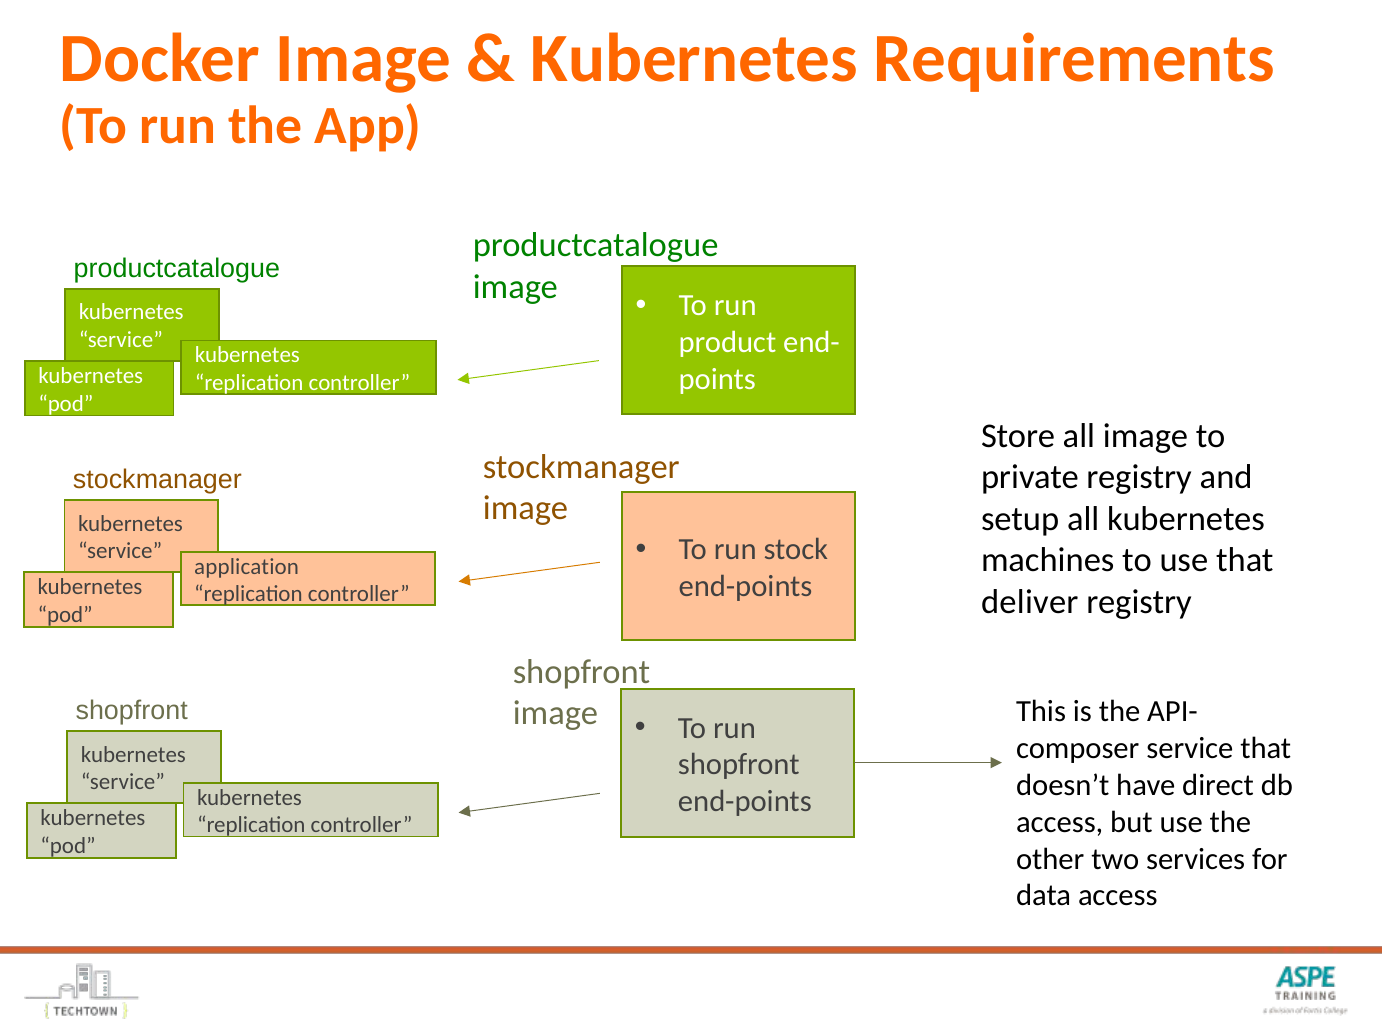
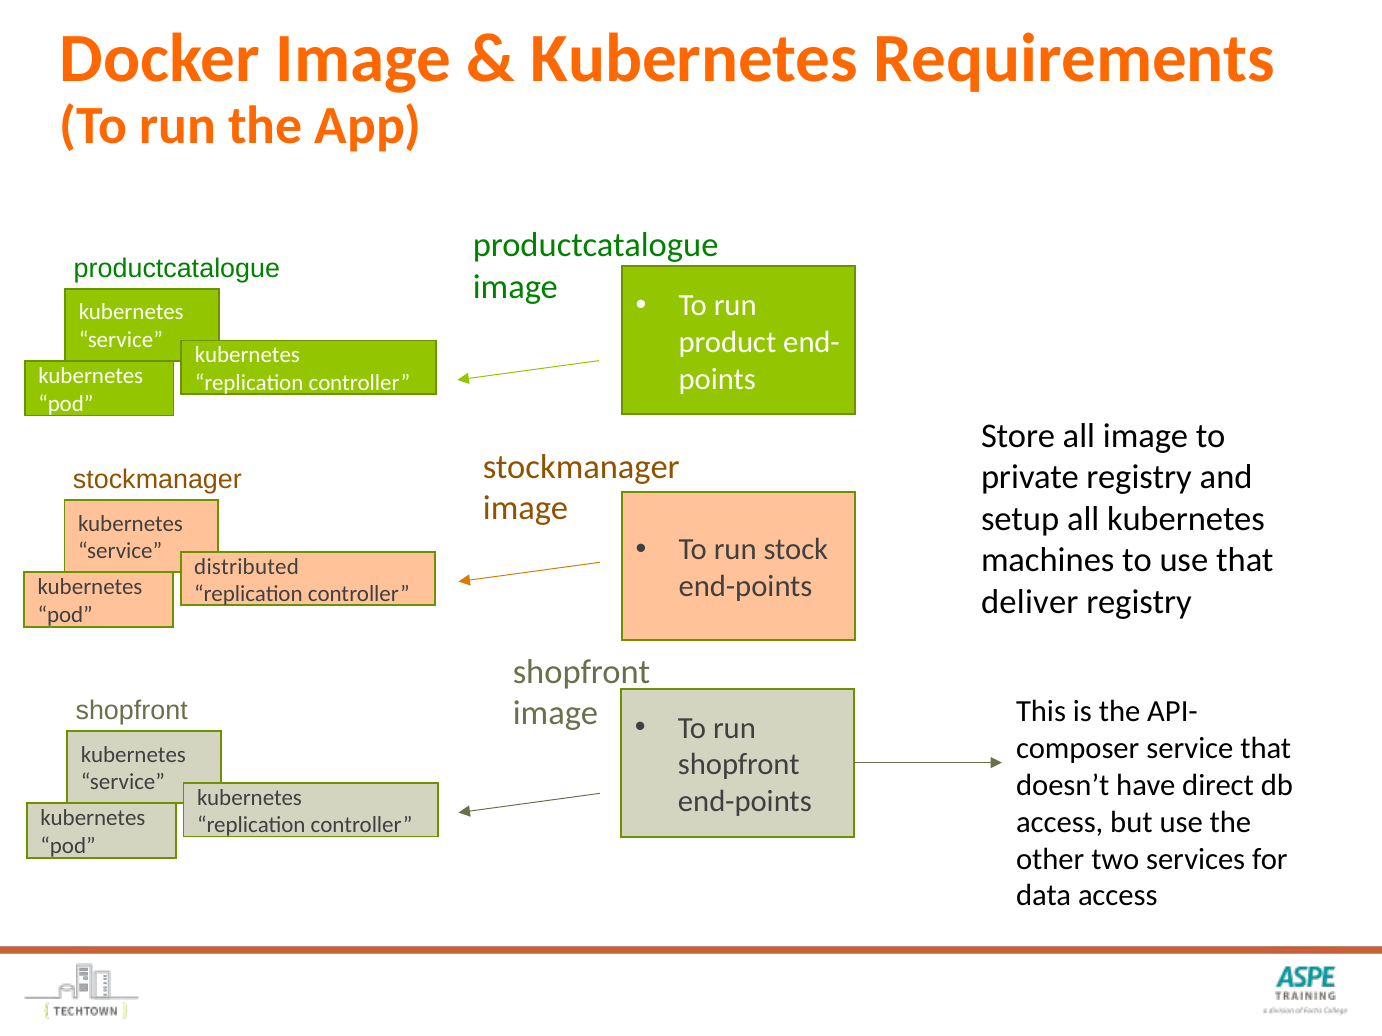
application: application -> distributed
